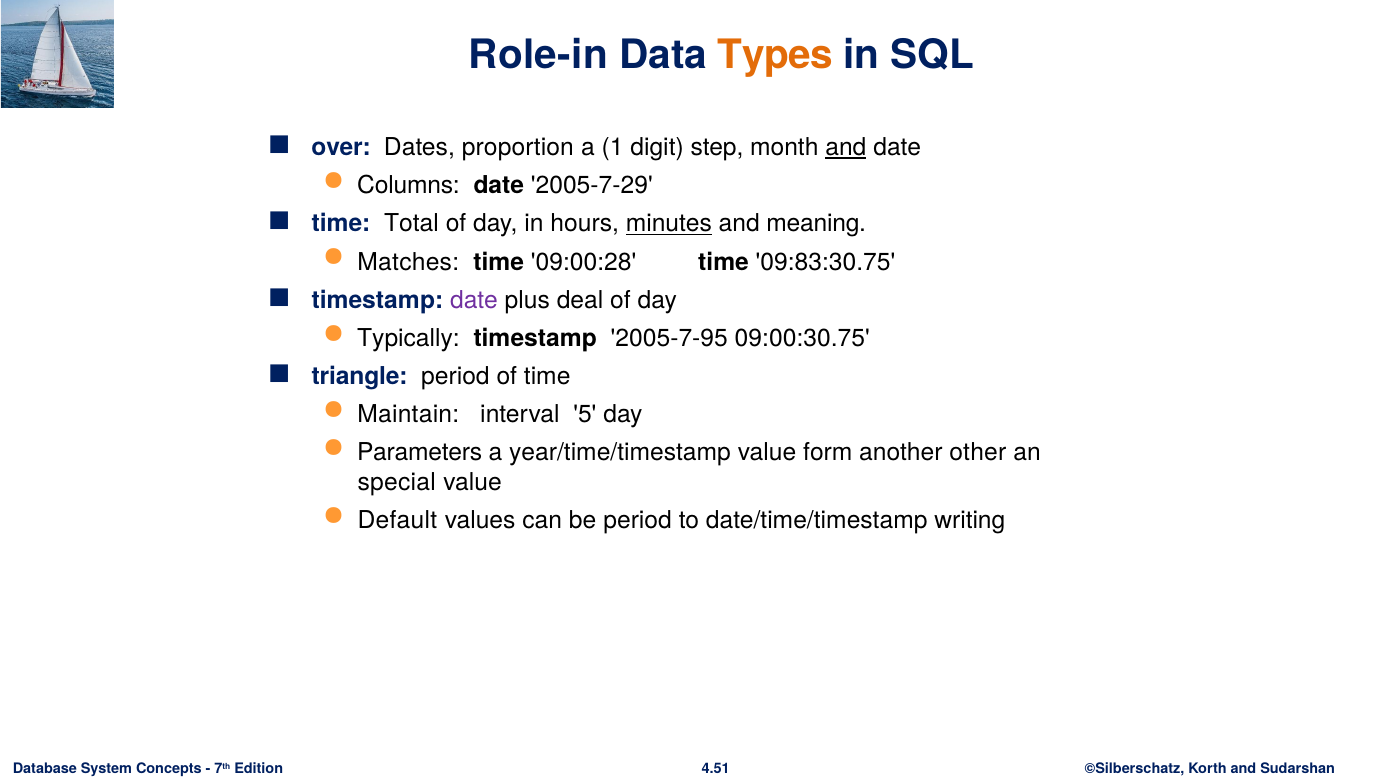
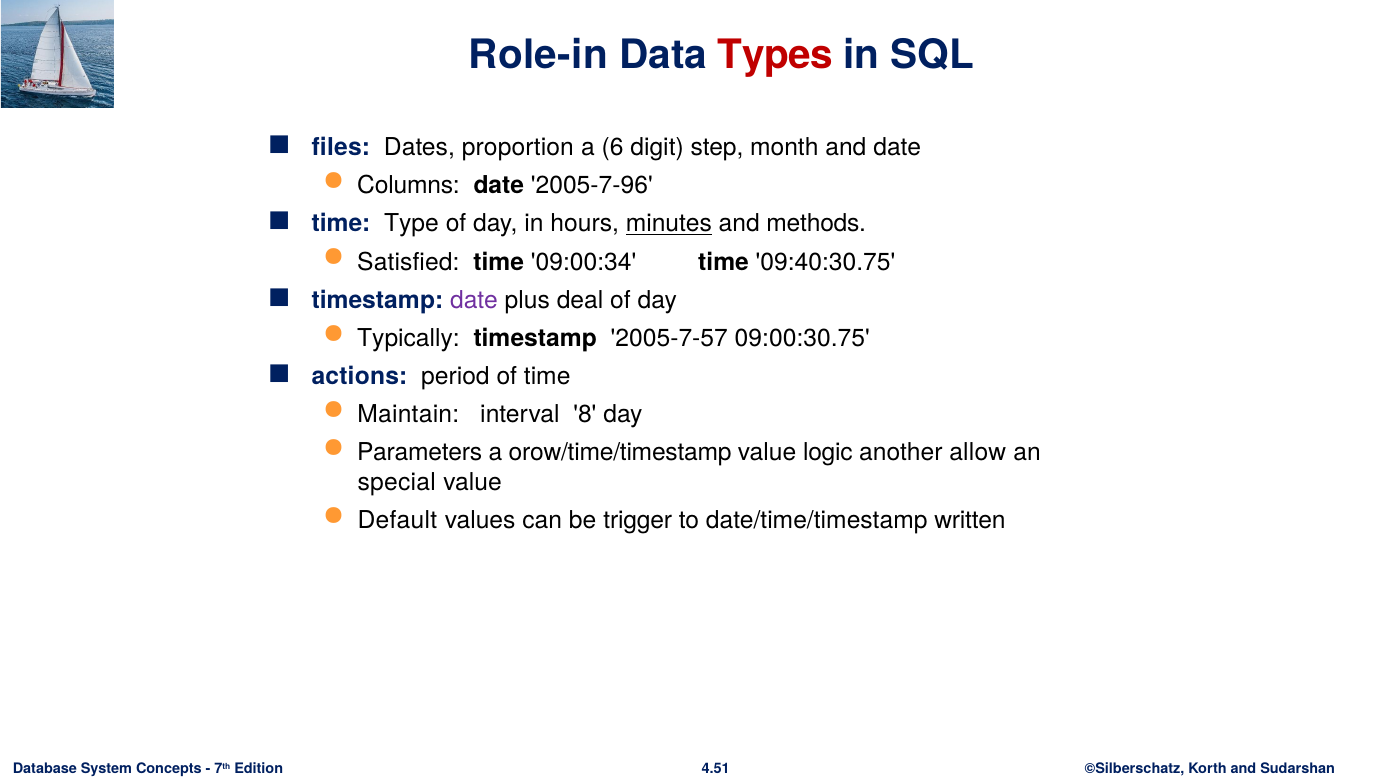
Types colour: orange -> red
over: over -> files
1: 1 -> 6
and at (846, 147) underline: present -> none
2005-7-29: 2005-7-29 -> 2005-7-96
Total: Total -> Type
meaning: meaning -> methods
Matches: Matches -> Satisfied
09:00:28: 09:00:28 -> 09:00:34
09:83:30.75: 09:83:30.75 -> 09:40:30.75
2005-7-95: 2005-7-95 -> 2005-7-57
triangle: triangle -> actions
5: 5 -> 8
year/time/timestamp: year/time/timestamp -> orow/time/timestamp
form: form -> logic
other: other -> allow
be period: period -> trigger
writing: writing -> written
